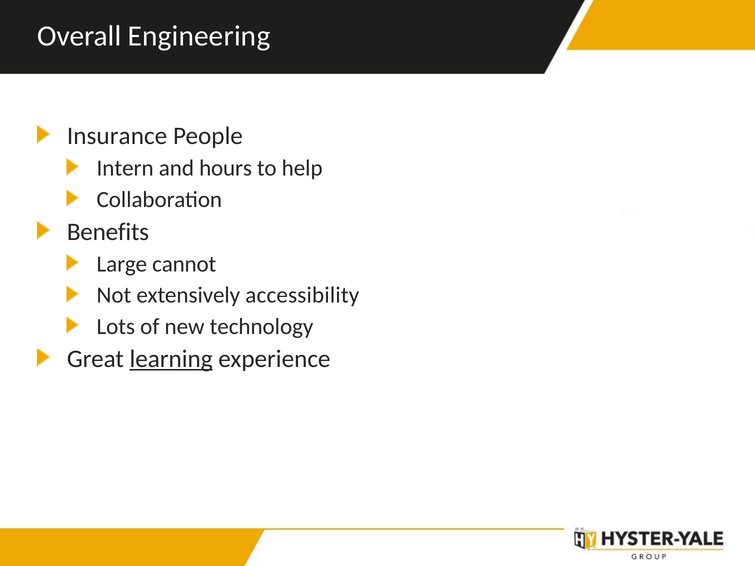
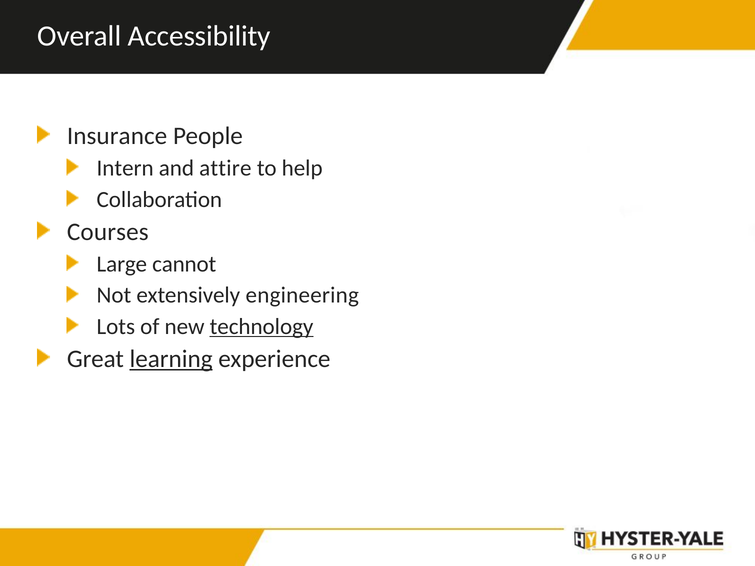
Engineering: Engineering -> Accessibility
hours: hours -> attire
Benefits: Benefits -> Courses
accessibility: accessibility -> engineering
technology underline: none -> present
